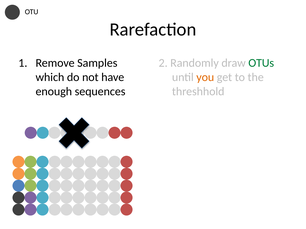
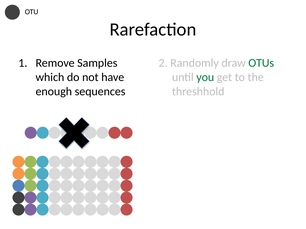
you colour: orange -> green
